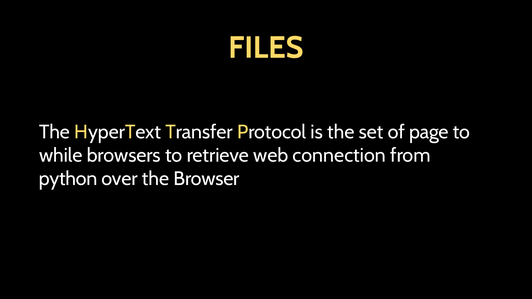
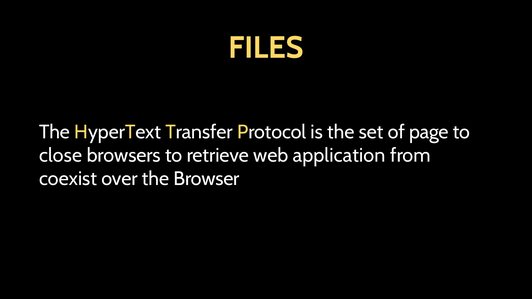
while: while -> close
connection: connection -> application
python: python -> coexist
